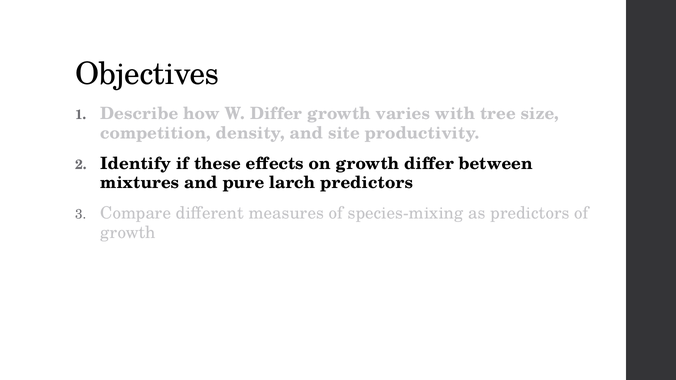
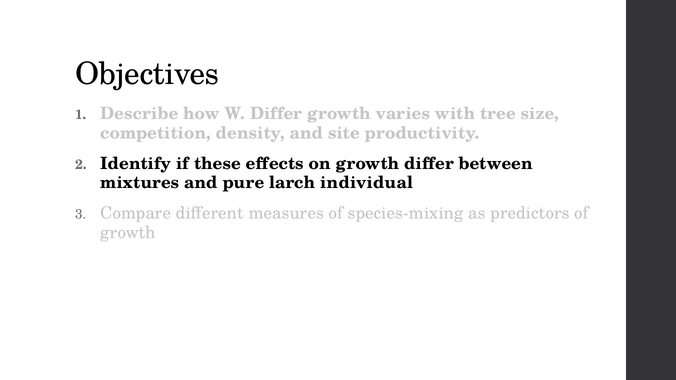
larch predictors: predictors -> individual
